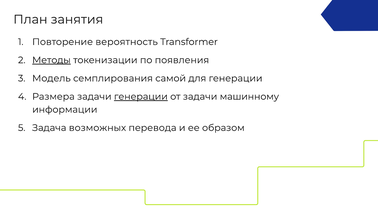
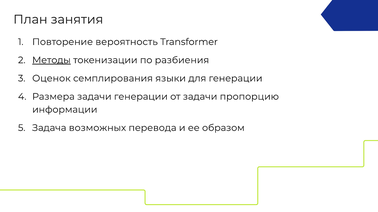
появления: появления -> разбиения
Модель: Модель -> Оценок
самой: самой -> языки
генерации at (141, 97) underline: present -> none
машинному: машинному -> пропорцию
